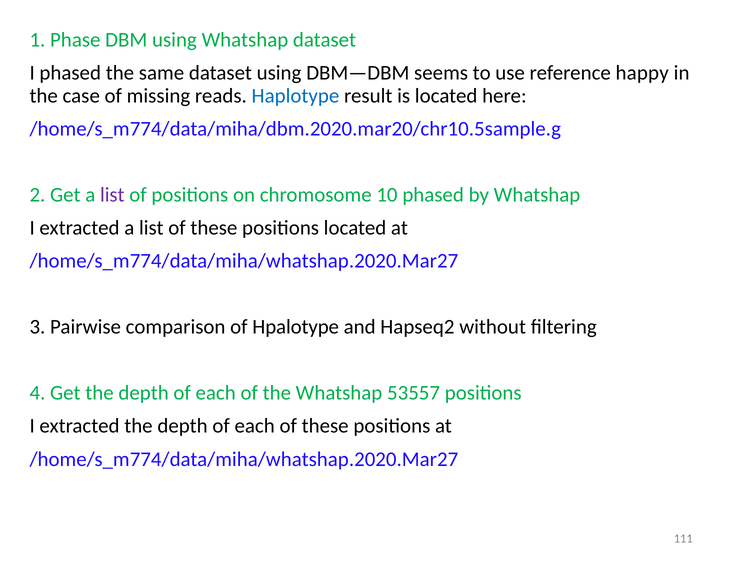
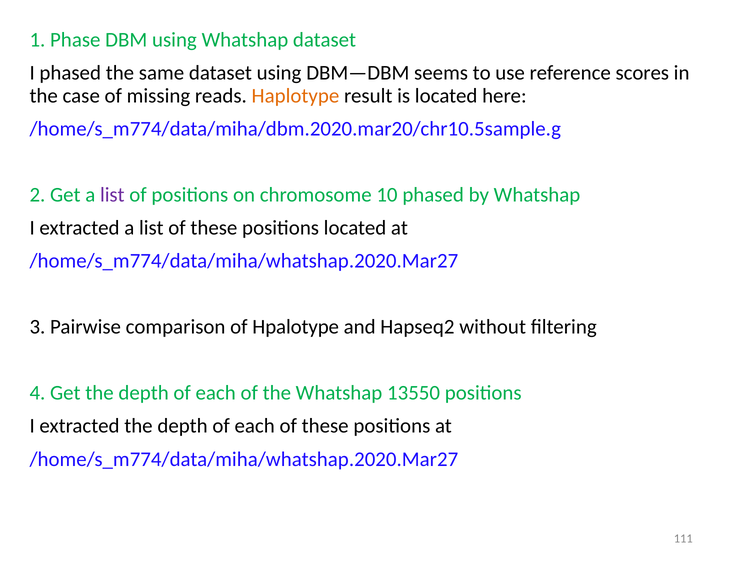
happy: happy -> scores
Haplotype colour: blue -> orange
53557: 53557 -> 13550
